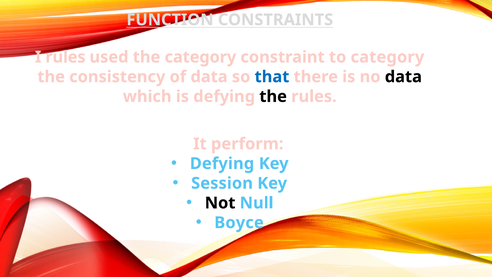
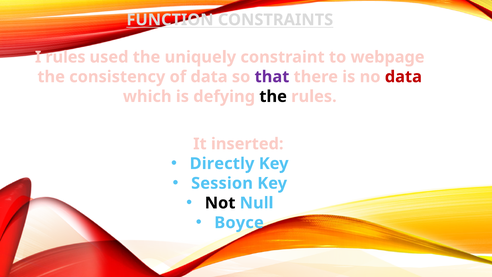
the category: category -> uniquely
to category: category -> webpage
that colour: blue -> purple
data at (403, 77) colour: black -> red
perform: perform -> inserted
Defying at (222, 163): Defying -> Directly
